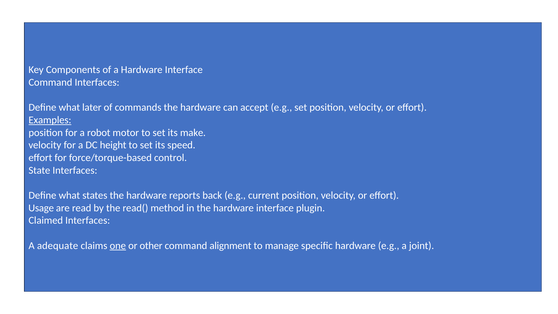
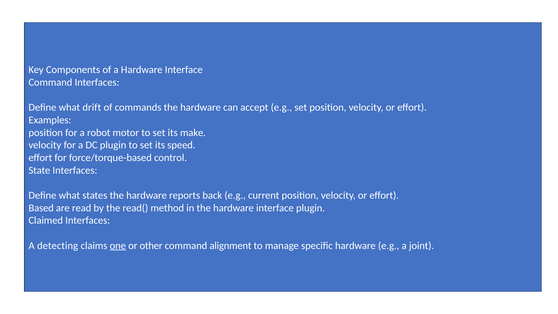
later: later -> drift
Examples underline: present -> none
DC height: height -> plugin
Usage: Usage -> Based
adequate: adequate -> detecting
